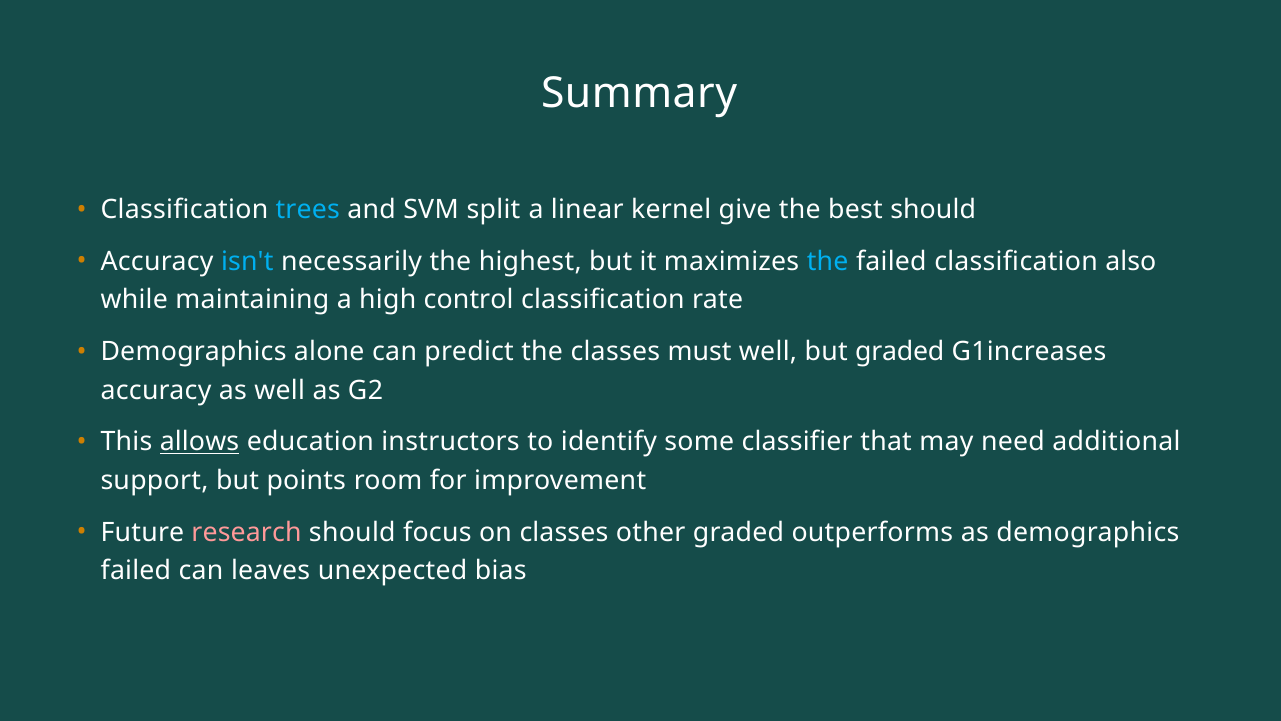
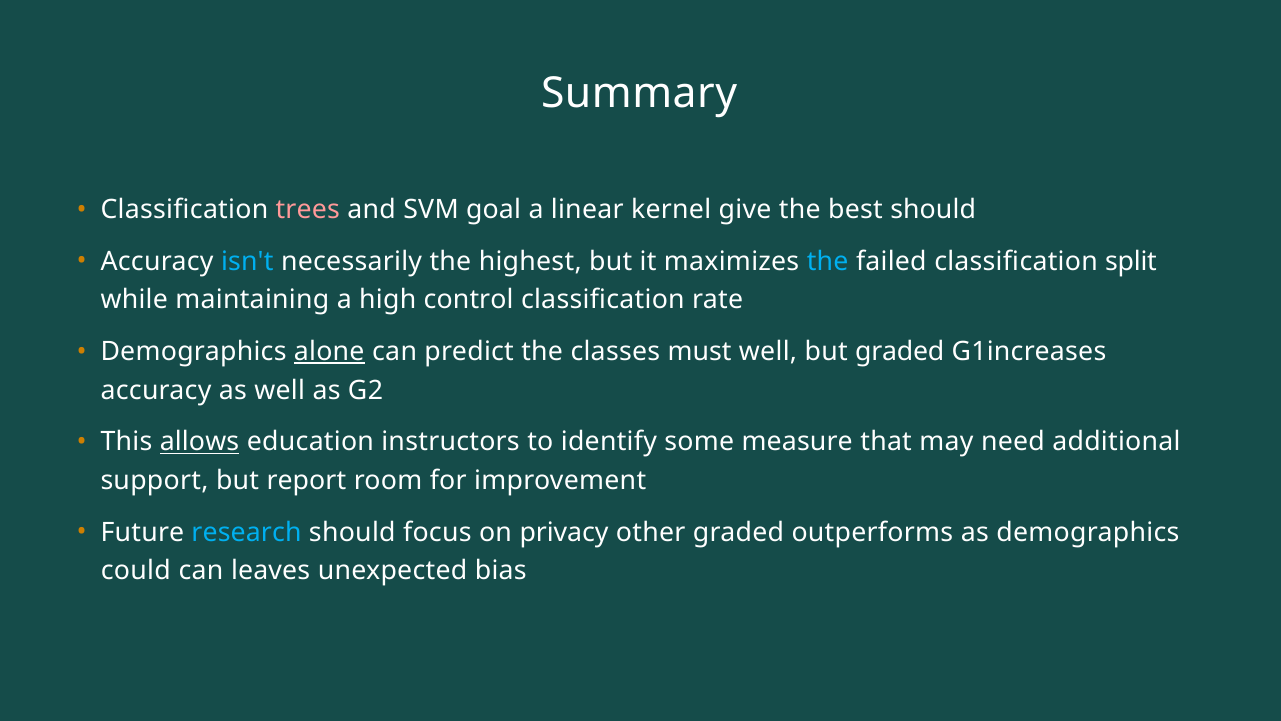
trees colour: light blue -> pink
split: split -> goal
also: also -> split
alone underline: none -> present
classifier: classifier -> measure
points: points -> report
research colour: pink -> light blue
on classes: classes -> privacy
failed at (136, 571): failed -> could
